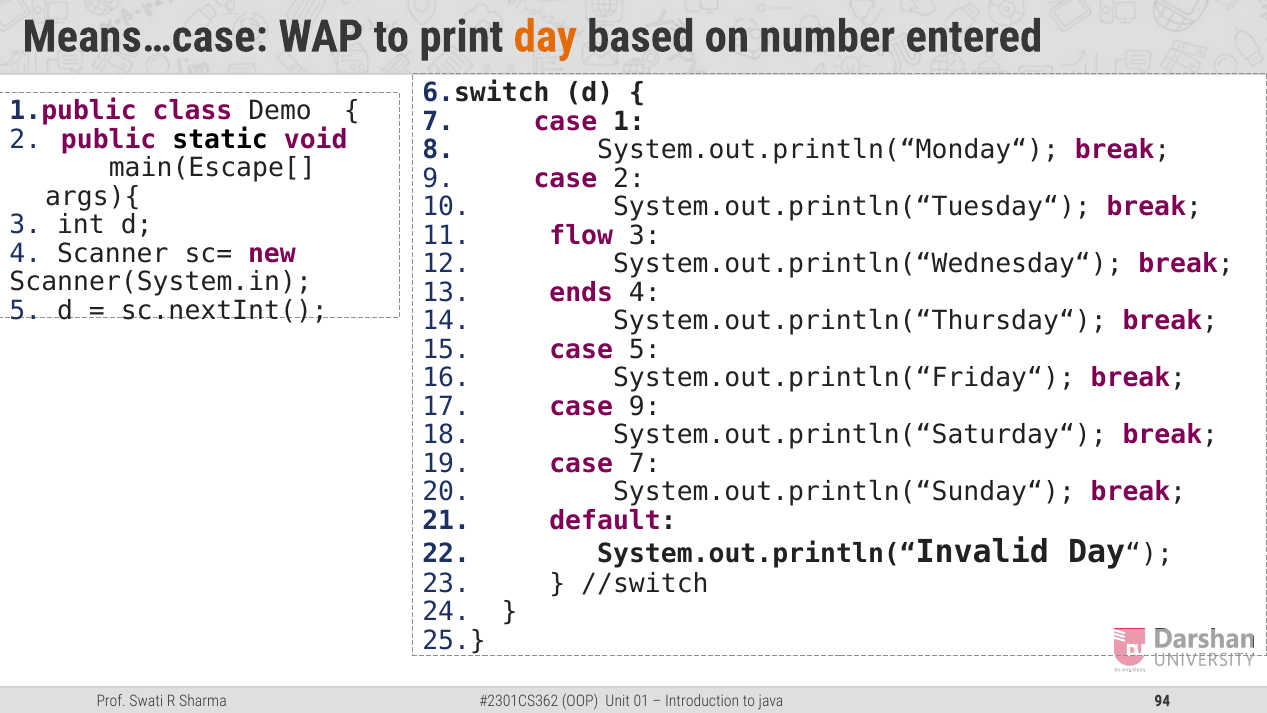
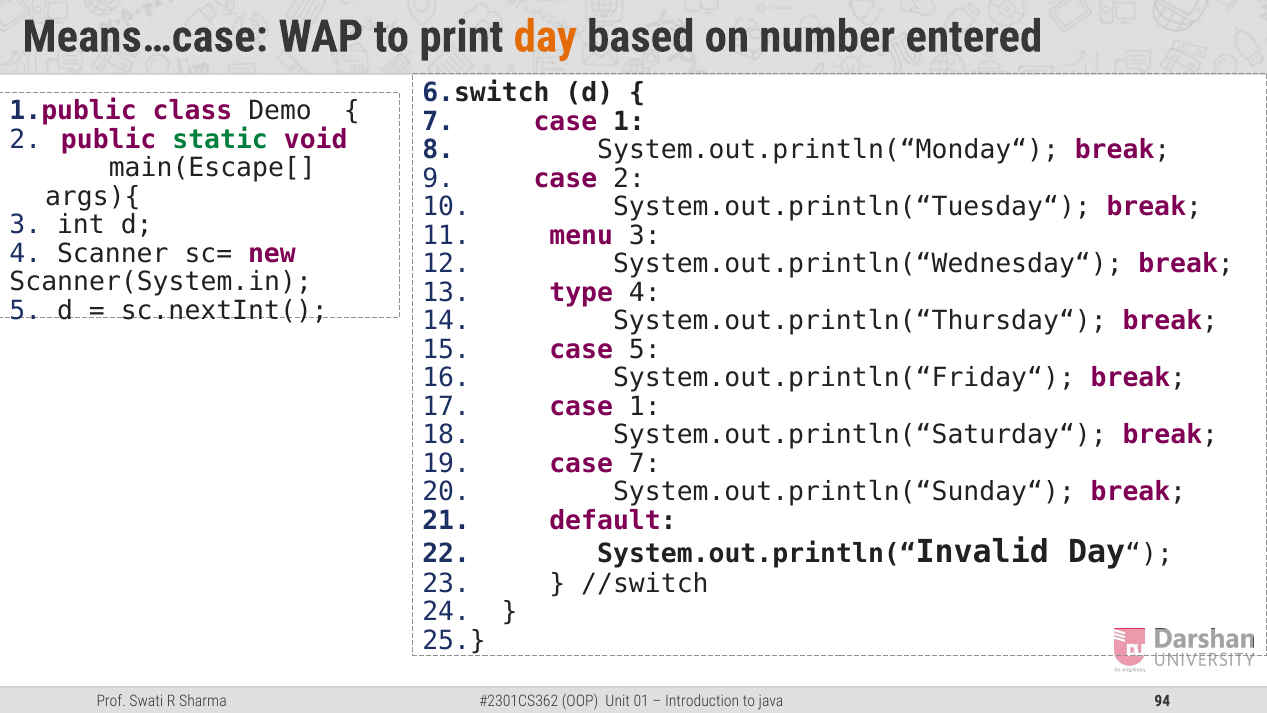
static colour: black -> green
flow: flow -> menu
ends: ends -> type
9 at (645, 406): 9 -> 1
